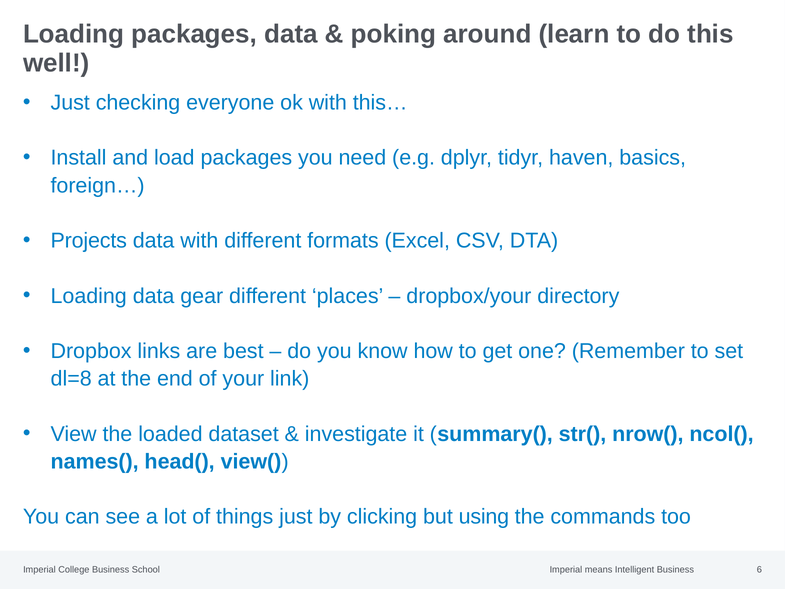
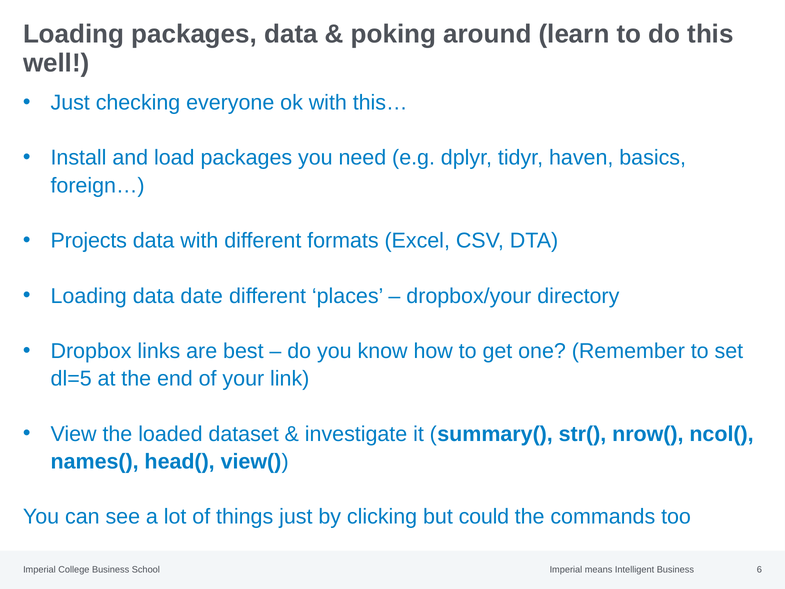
gear: gear -> date
dl=8: dl=8 -> dl=5
using: using -> could
